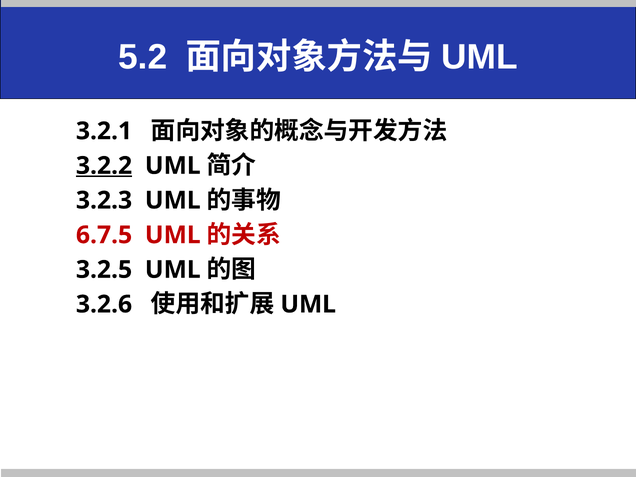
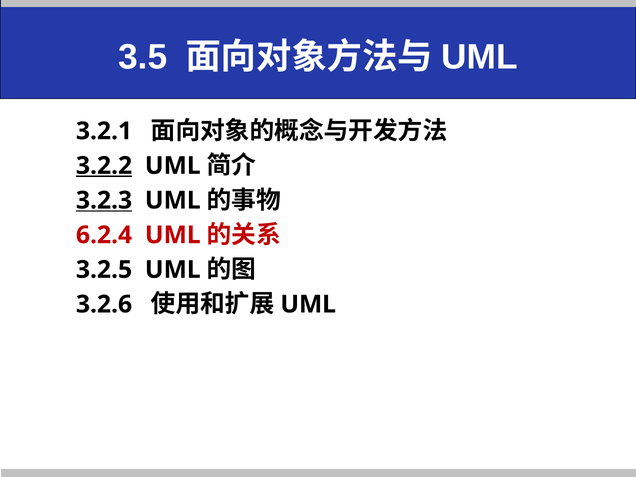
5.2: 5.2 -> 3.5
3.2.3 underline: none -> present
6.7.5: 6.7.5 -> 6.2.4
